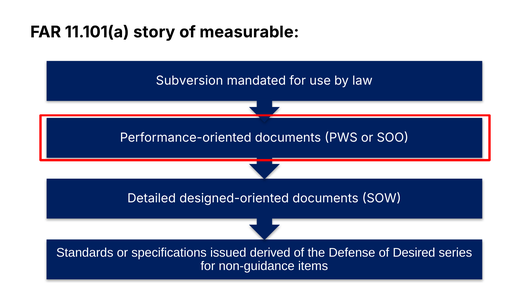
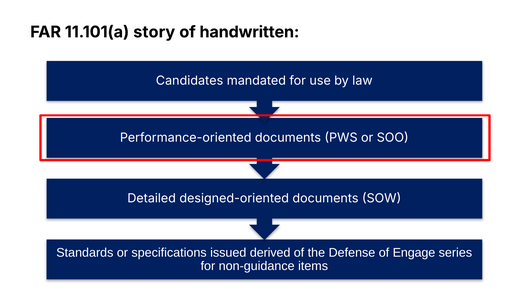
measurable: measurable -> handwritten
Subversion: Subversion -> Candidates
Desired: Desired -> Engage
